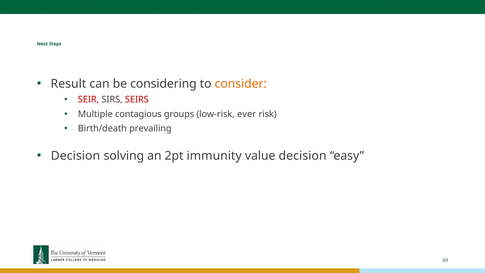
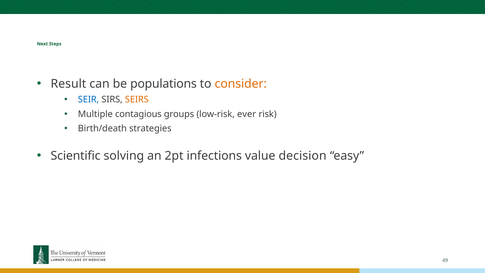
considering: considering -> populations
SEIR colour: red -> blue
SEIRS colour: red -> orange
prevailing: prevailing -> strategies
Decision at (75, 156): Decision -> Scientific
immunity: immunity -> infections
